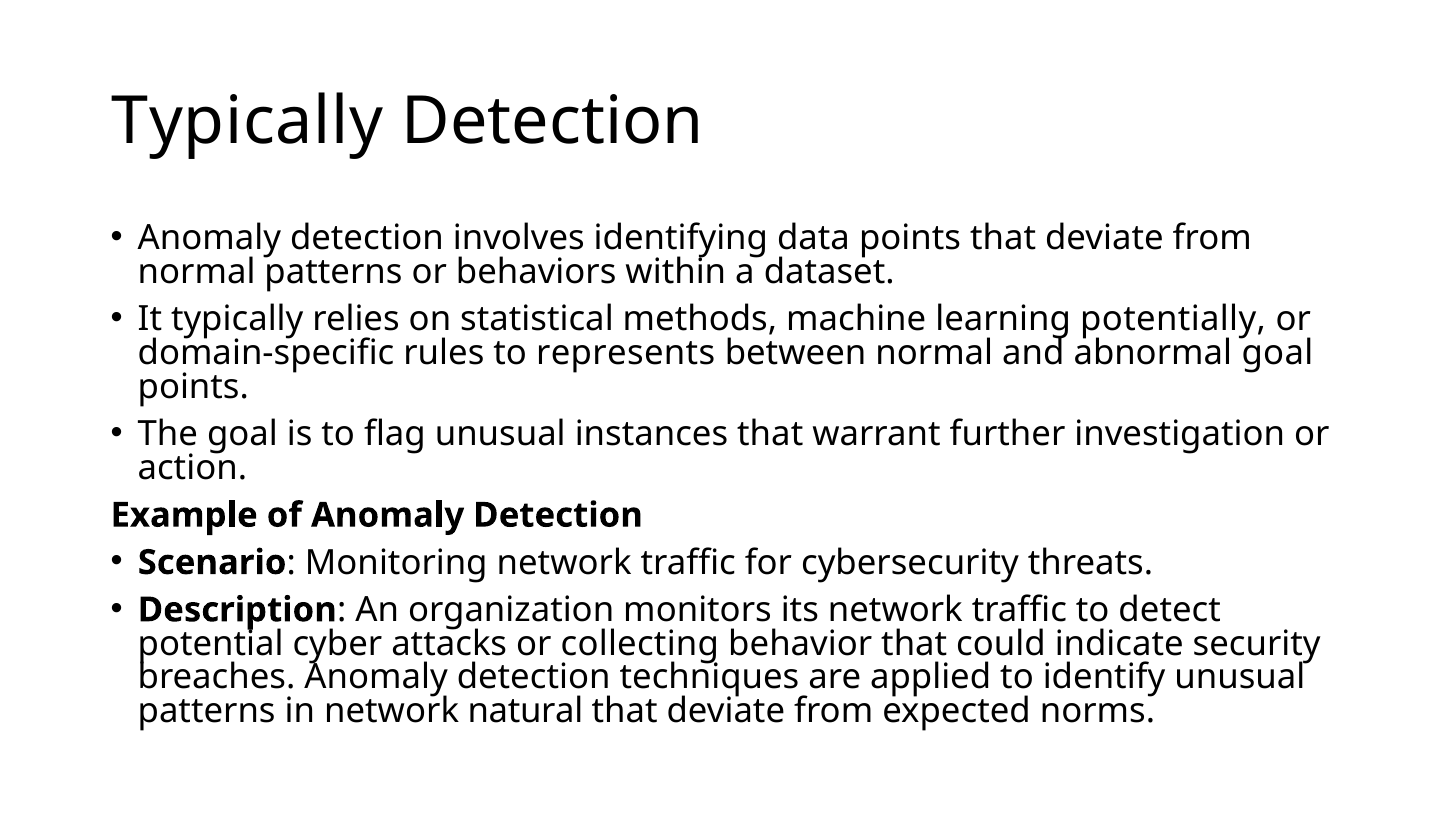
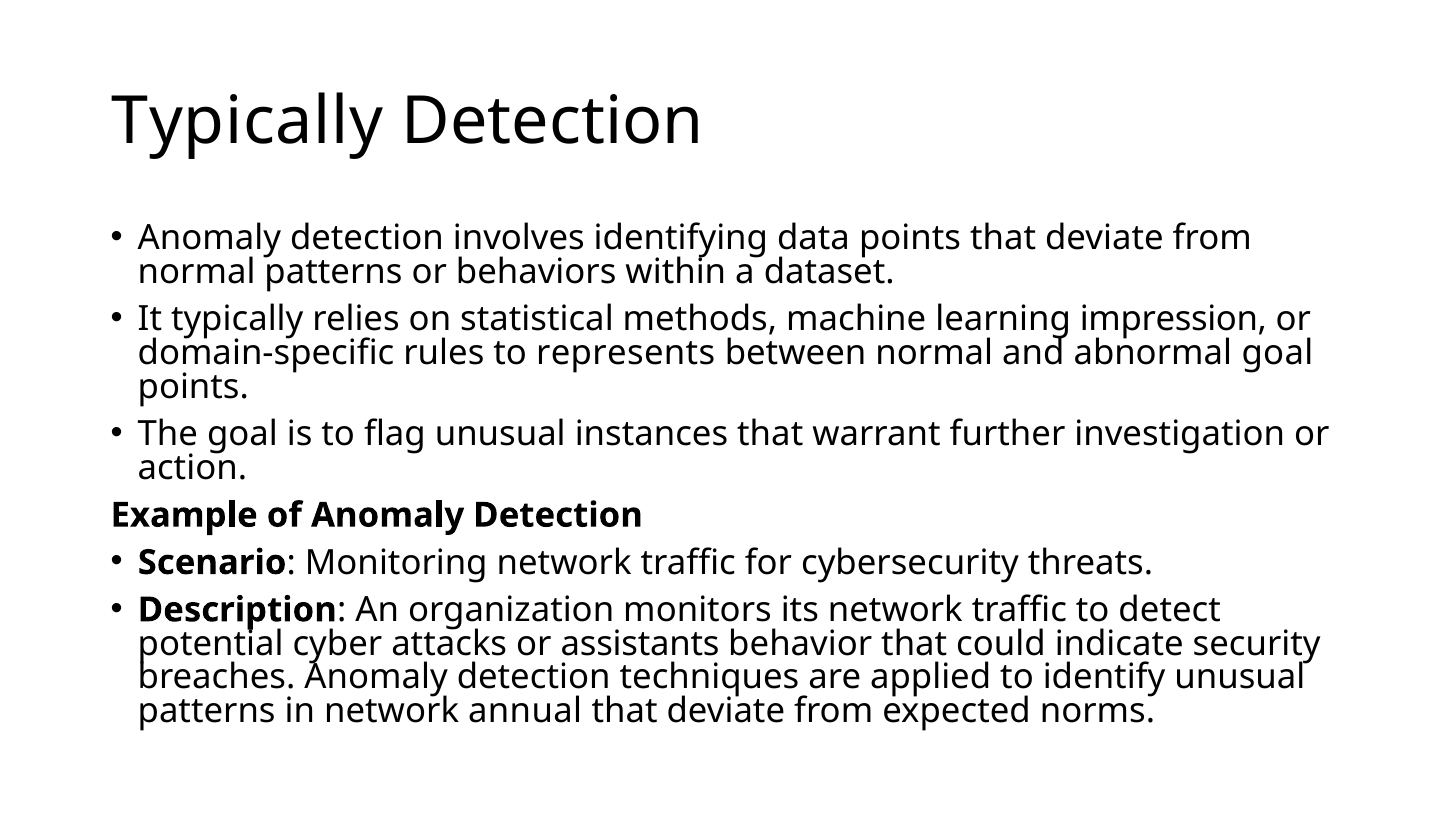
potentially: potentially -> impression
collecting: collecting -> assistants
natural: natural -> annual
